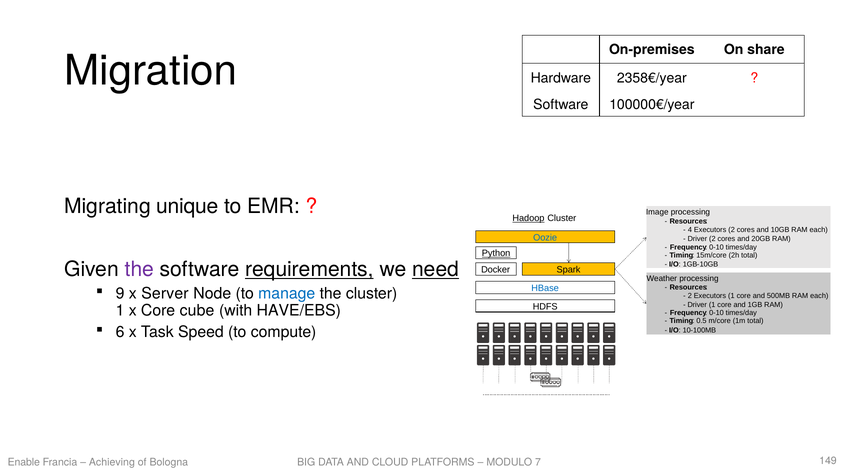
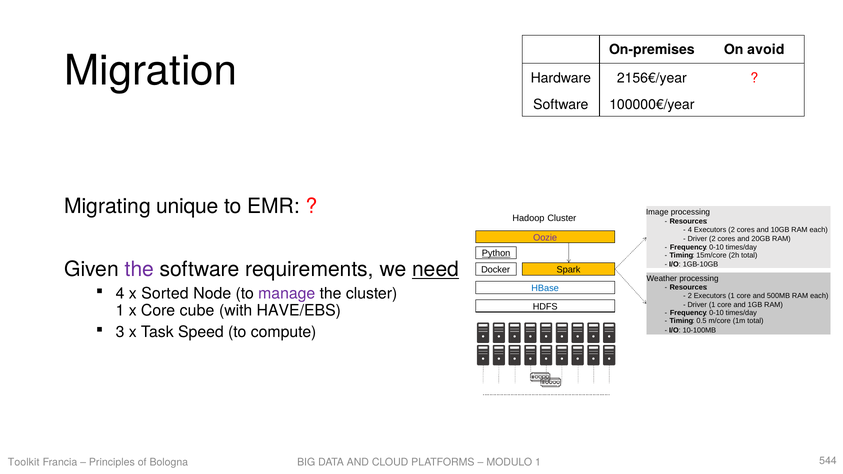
share: share -> avoid
2358€/year: 2358€/year -> 2156€/year
Hadoop underline: present -> none
Oozie colour: blue -> purple
requirements underline: present -> none
9 at (120, 294): 9 -> 4
Server: Server -> Sorted
manage colour: blue -> purple
6: 6 -> 3
Enable: Enable -> Toolkit
Achieving: Achieving -> Principles
7 at (538, 462): 7 -> 1
149: 149 -> 544
